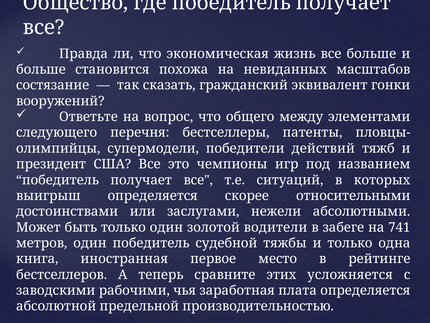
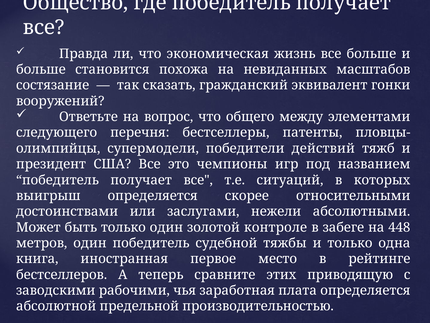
водители: водители -> контроле
741: 741 -> 448
усложняется: усложняется -> приводящую
